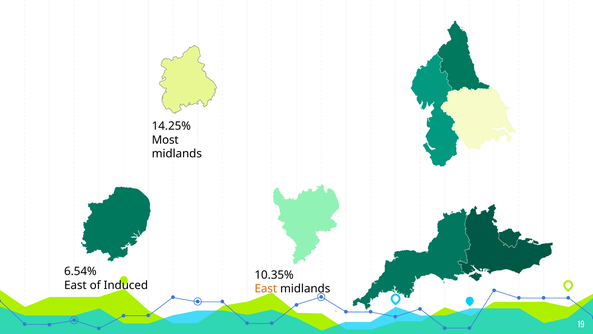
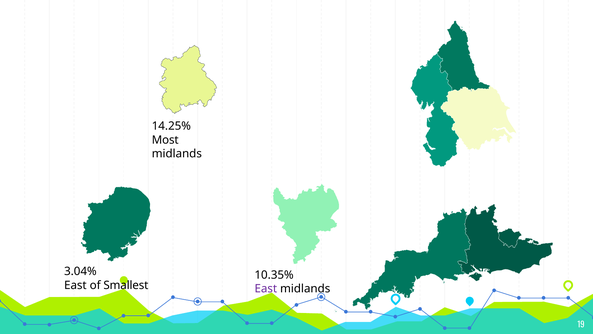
6.54%: 6.54% -> 3.04%
Induced: Induced -> Smallest
East at (266, 288) colour: orange -> purple
